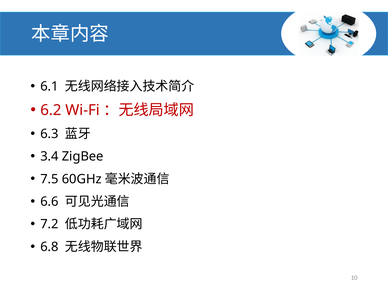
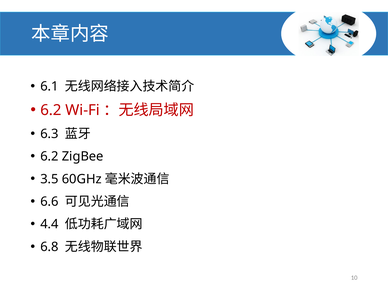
3.4 at (49, 156): 3.4 -> 6.2
7.5: 7.5 -> 3.5
7.2: 7.2 -> 4.4
